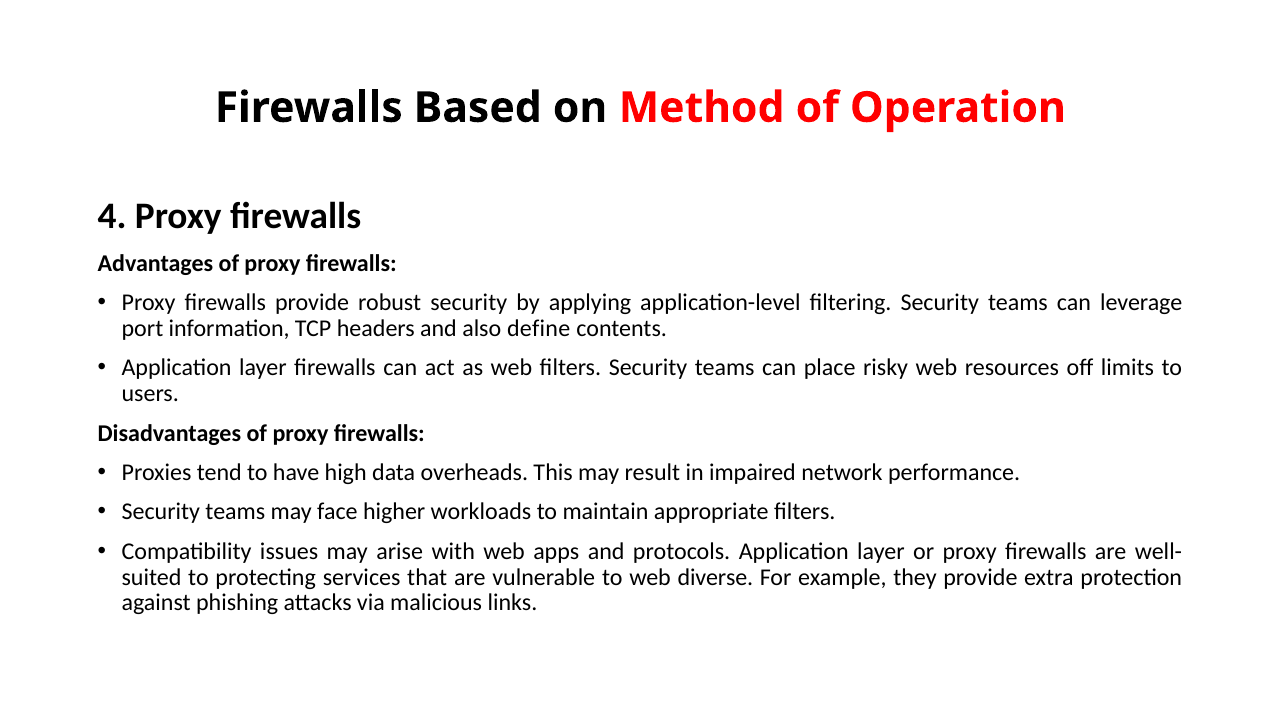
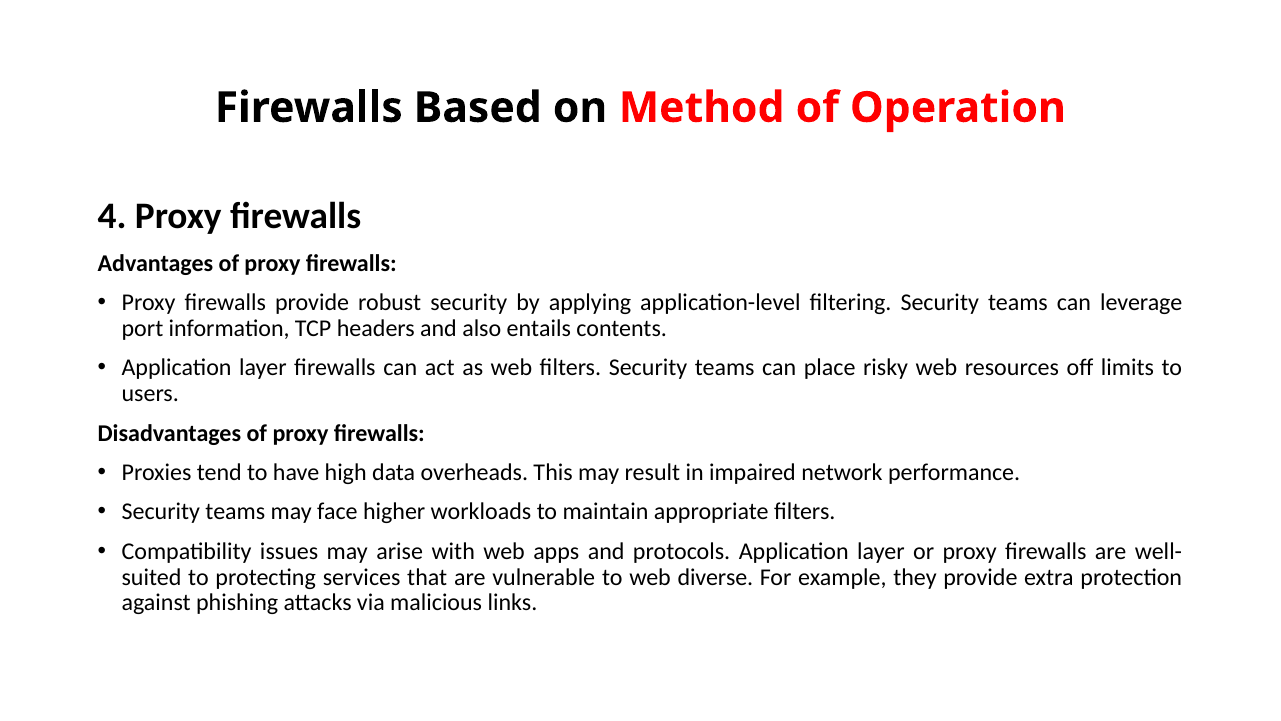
define: define -> entails
